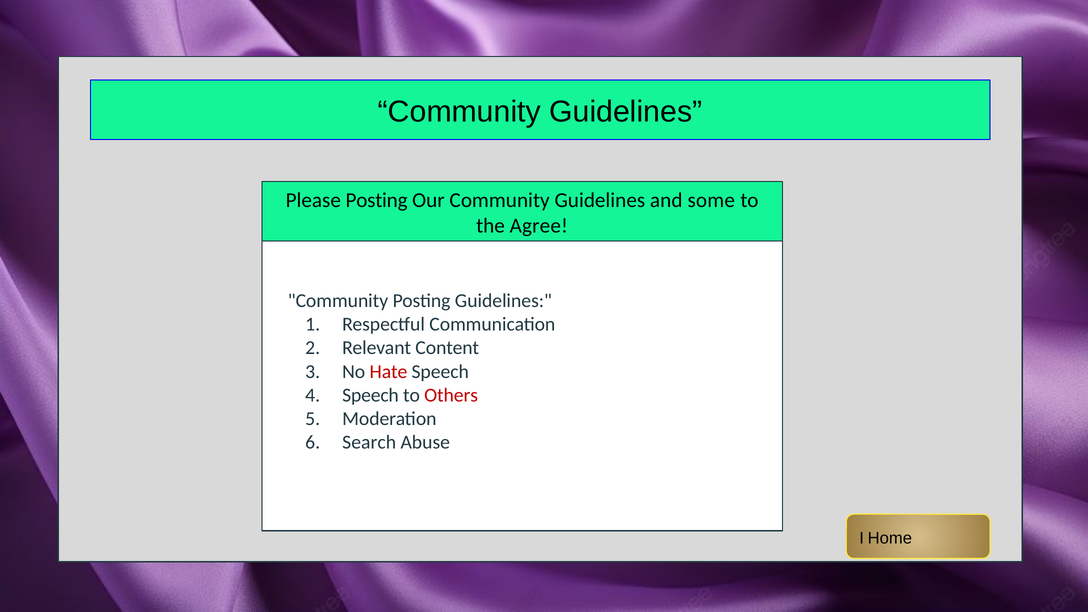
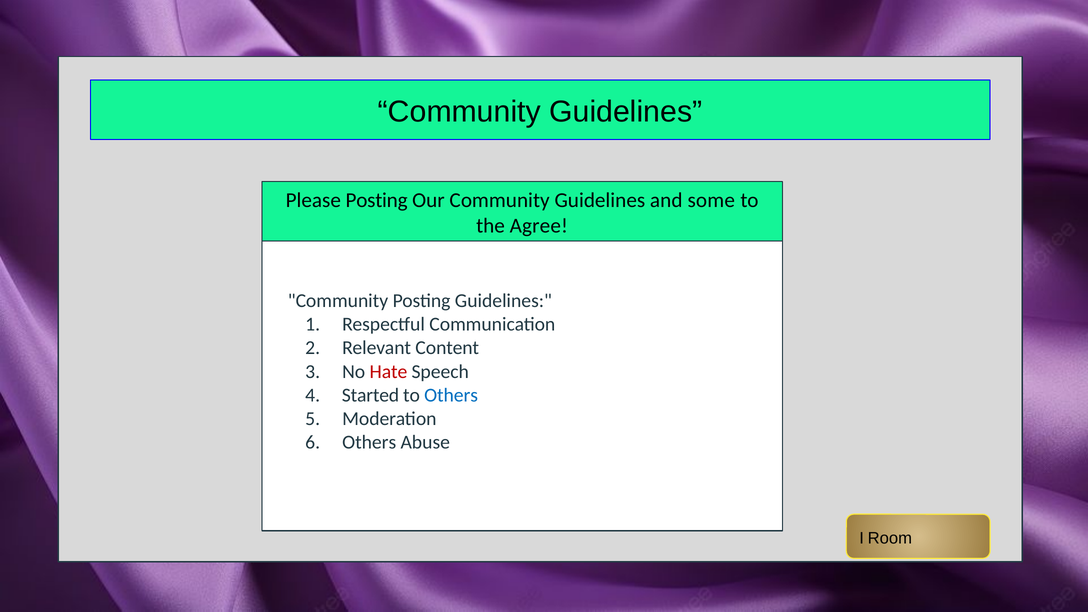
Speech at (371, 395): Speech -> Started
Others at (451, 395) colour: red -> blue
Search at (369, 442): Search -> Others
Home: Home -> Room
